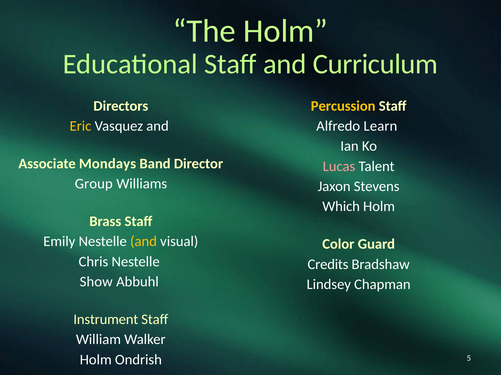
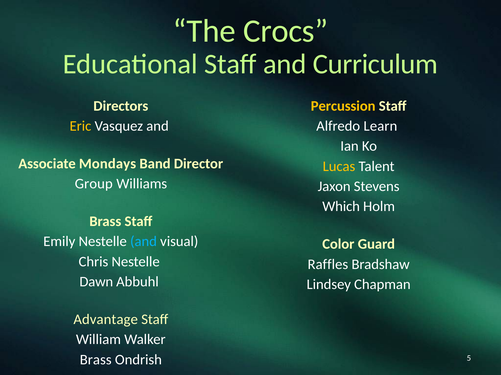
The Holm: Holm -> Crocs
Lucas colour: pink -> yellow
and at (144, 242) colour: yellow -> light blue
Credits: Credits -> Raffles
Show: Show -> Dawn
Instrument: Instrument -> Advantage
Holm at (96, 360): Holm -> Brass
